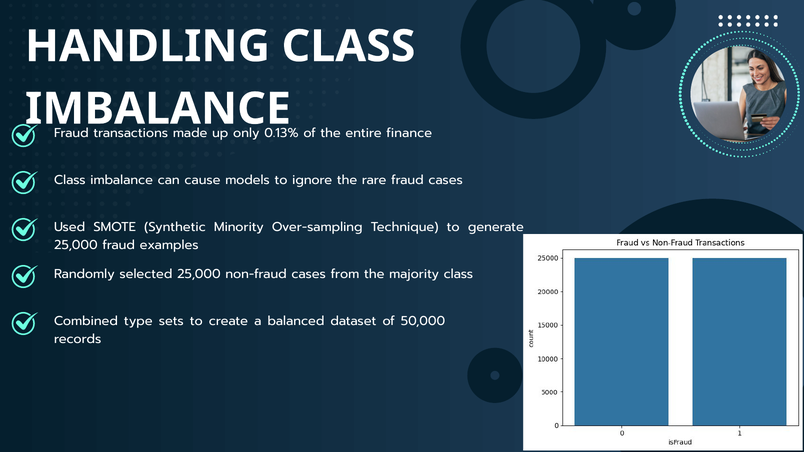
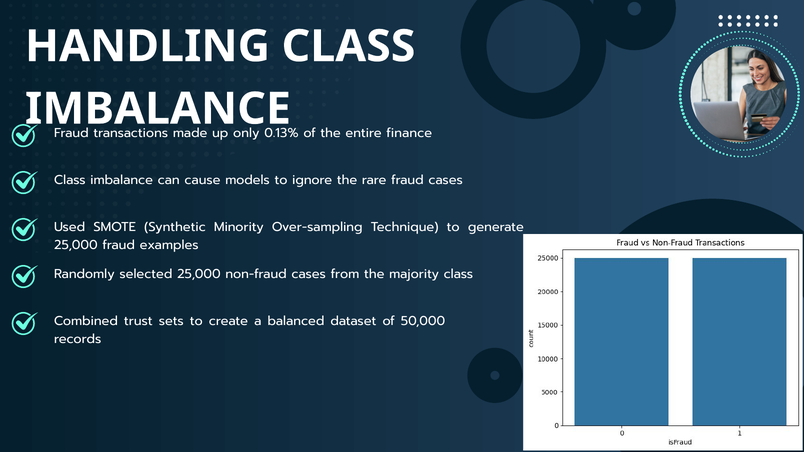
type: type -> trust
